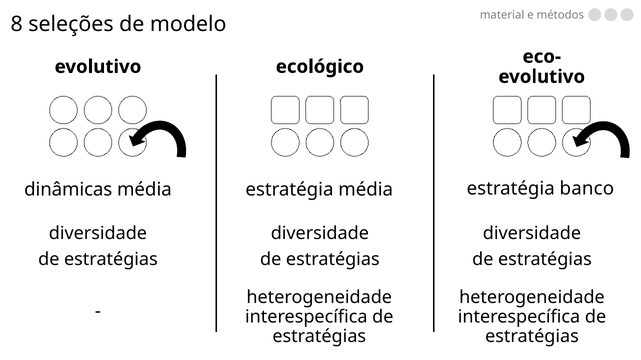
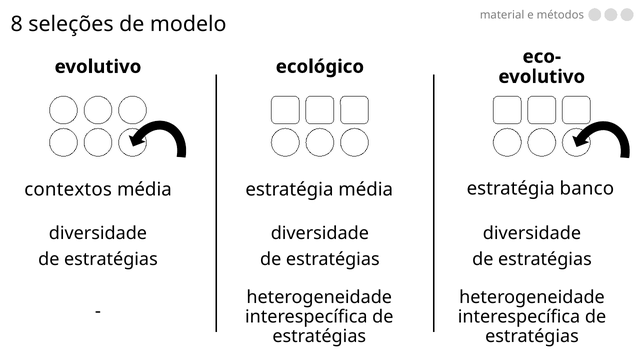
dinâmicas: dinâmicas -> contextos
